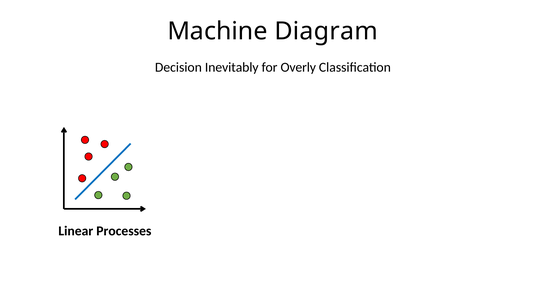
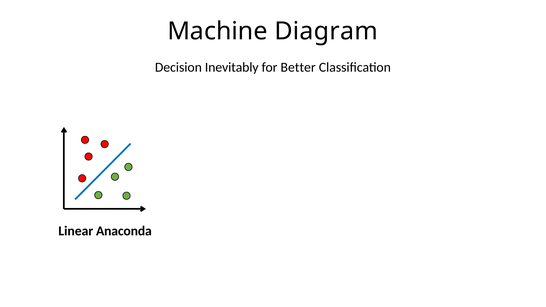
Overly: Overly -> Better
Processes: Processes -> Anaconda
